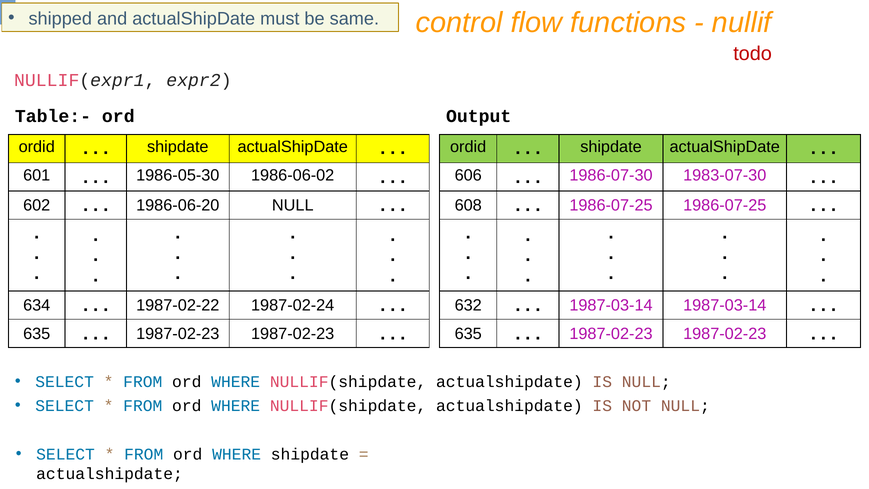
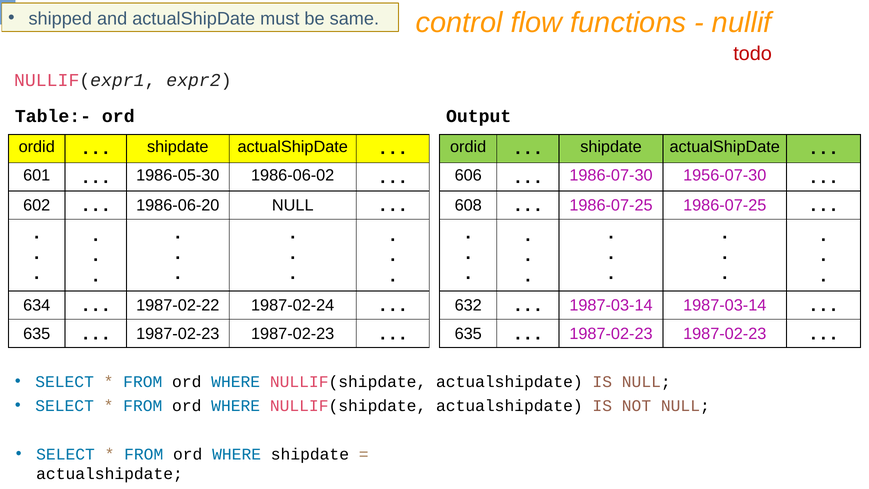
1983-07-30: 1983-07-30 -> 1956-07-30
